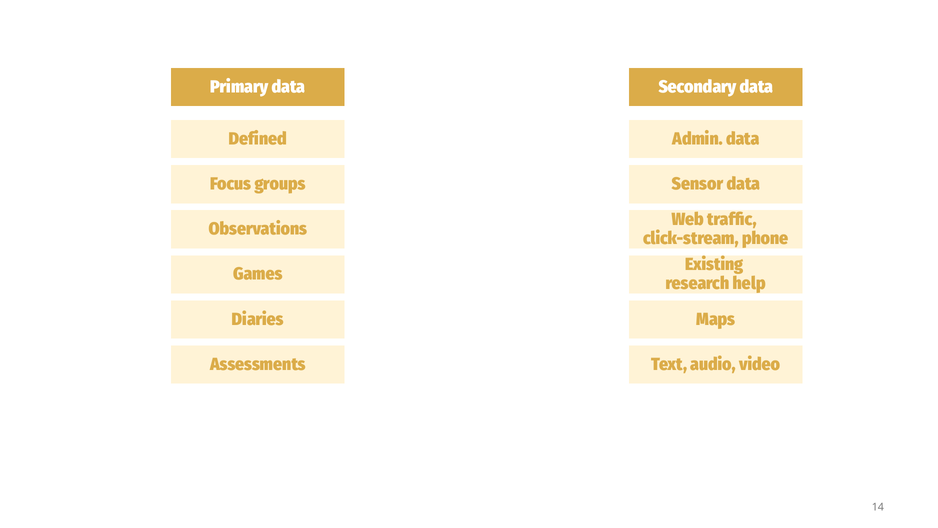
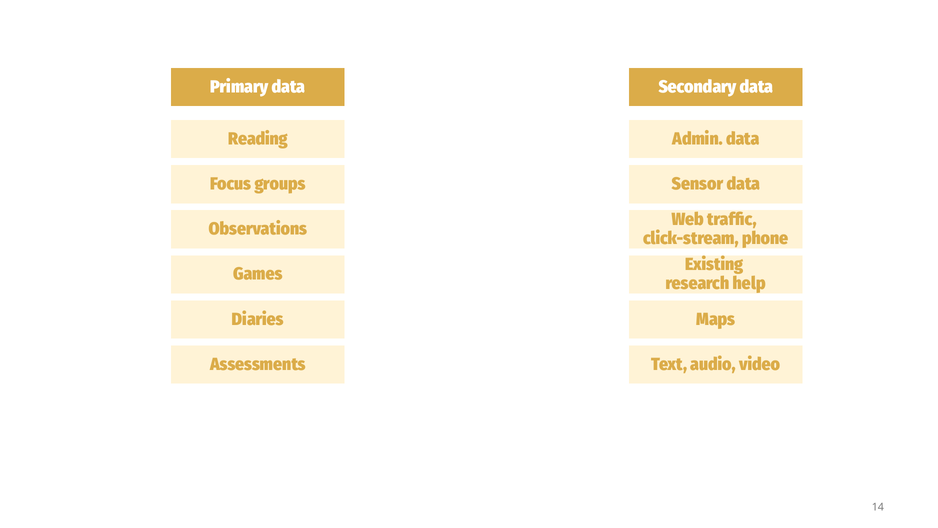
Defined: Defined -> Reading
